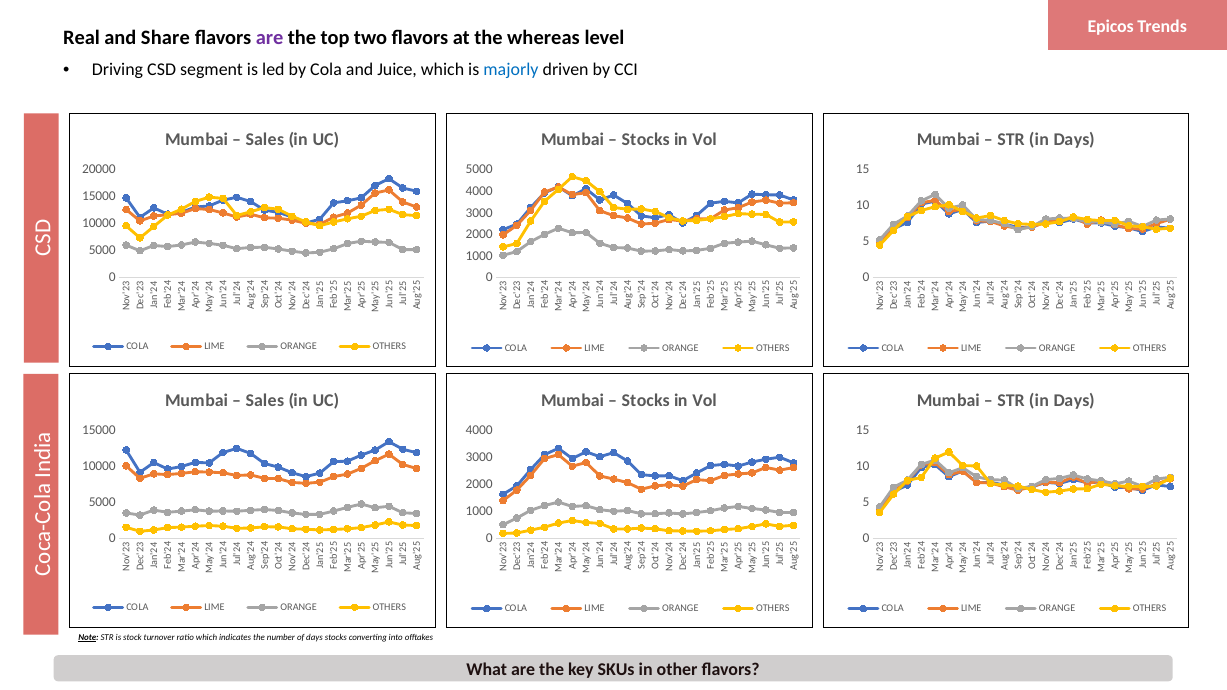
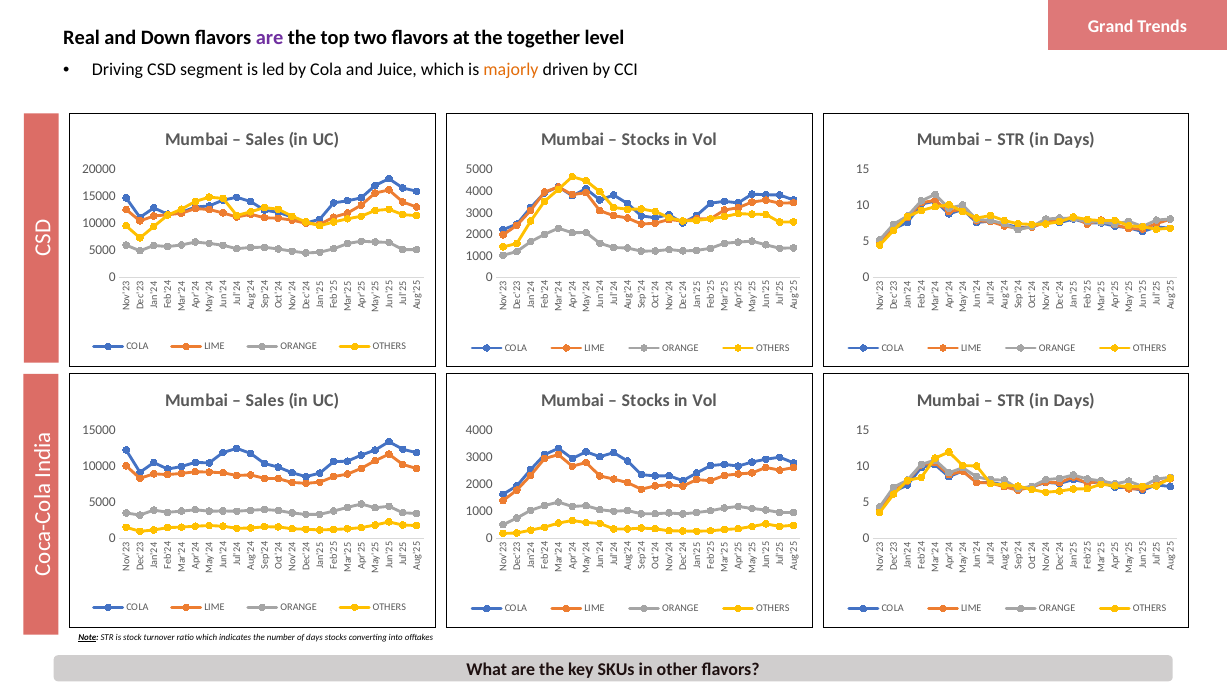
Epicos: Epicos -> Grand
Share: Share -> Down
whereas: whereas -> together
majorly colour: blue -> orange
